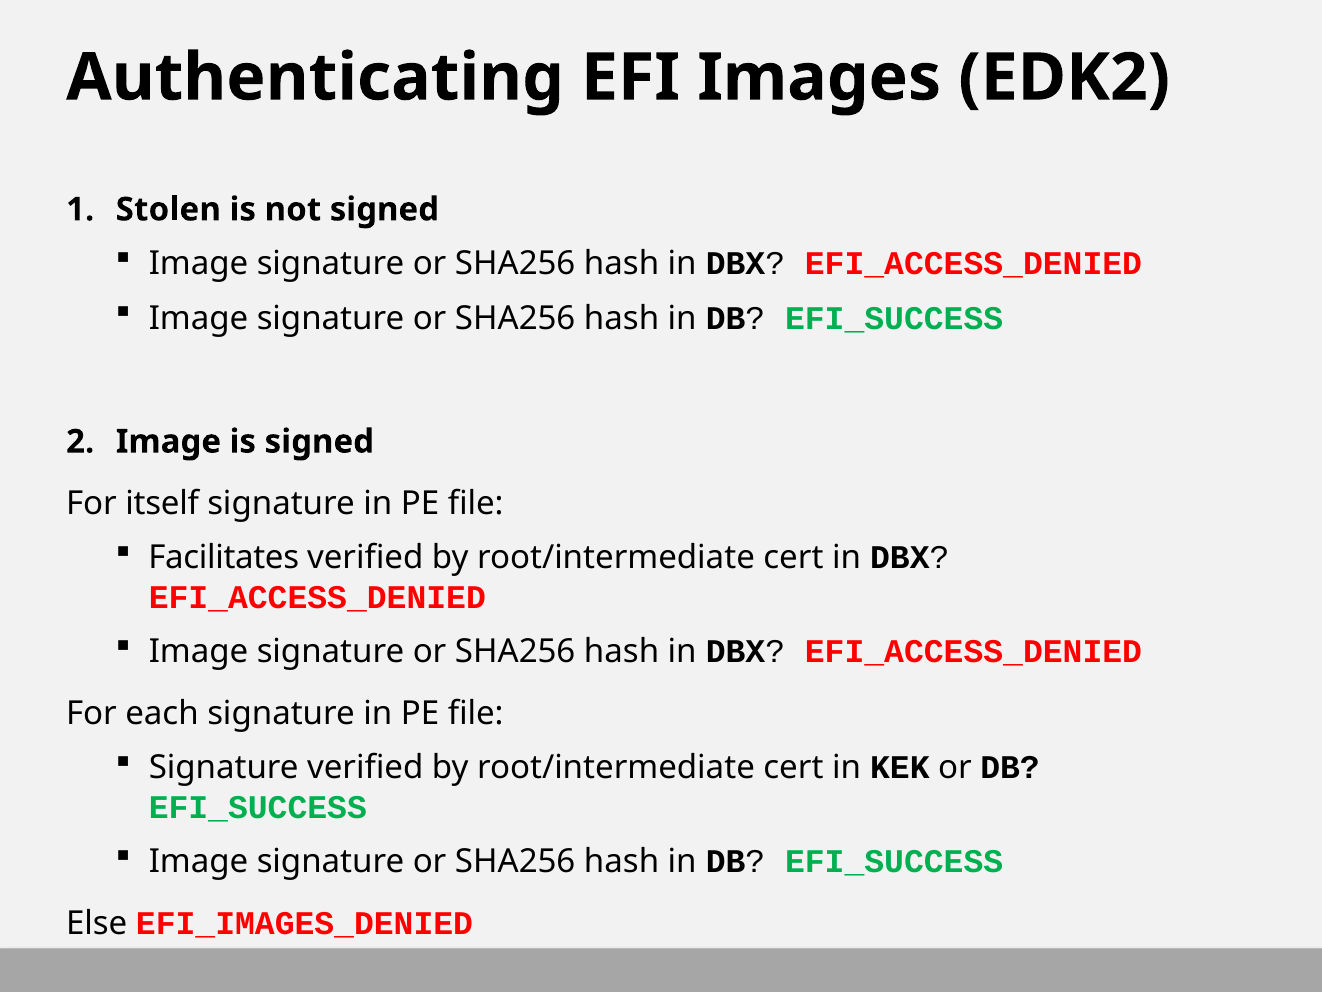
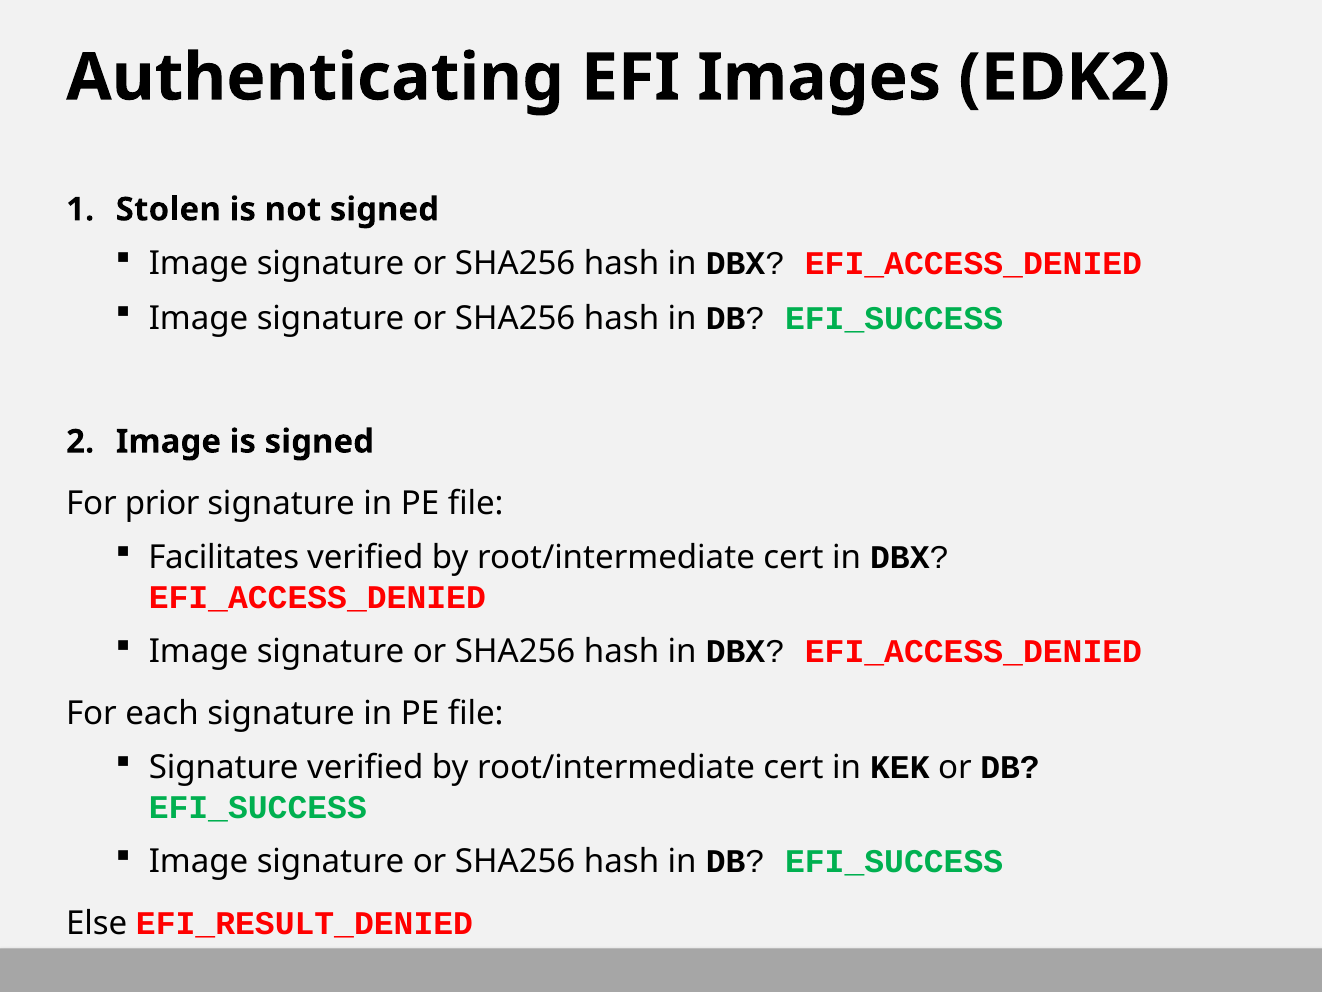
itself: itself -> prior
EFI_IMAGES_DENIED: EFI_IMAGES_DENIED -> EFI_RESULT_DENIED
